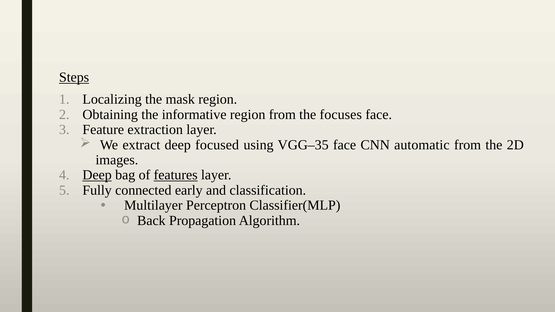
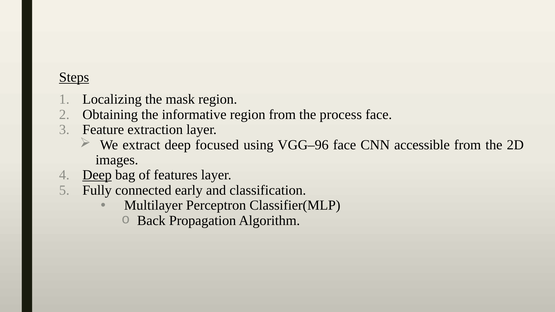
focuses: focuses -> process
VGG–35: VGG–35 -> VGG–96
automatic: automatic -> accessible
features underline: present -> none
